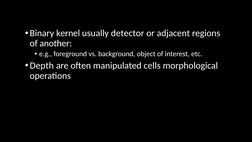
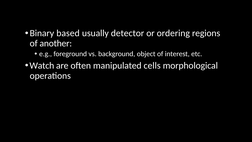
kernel: kernel -> based
adjacent: adjacent -> ordering
Depth: Depth -> Watch
